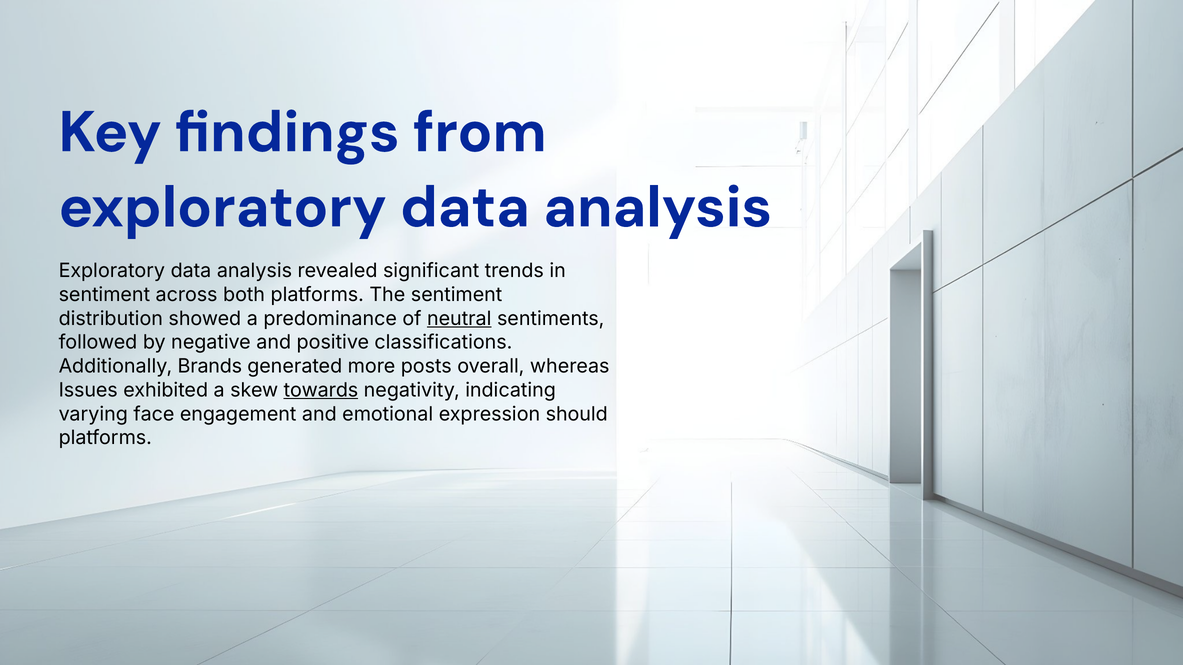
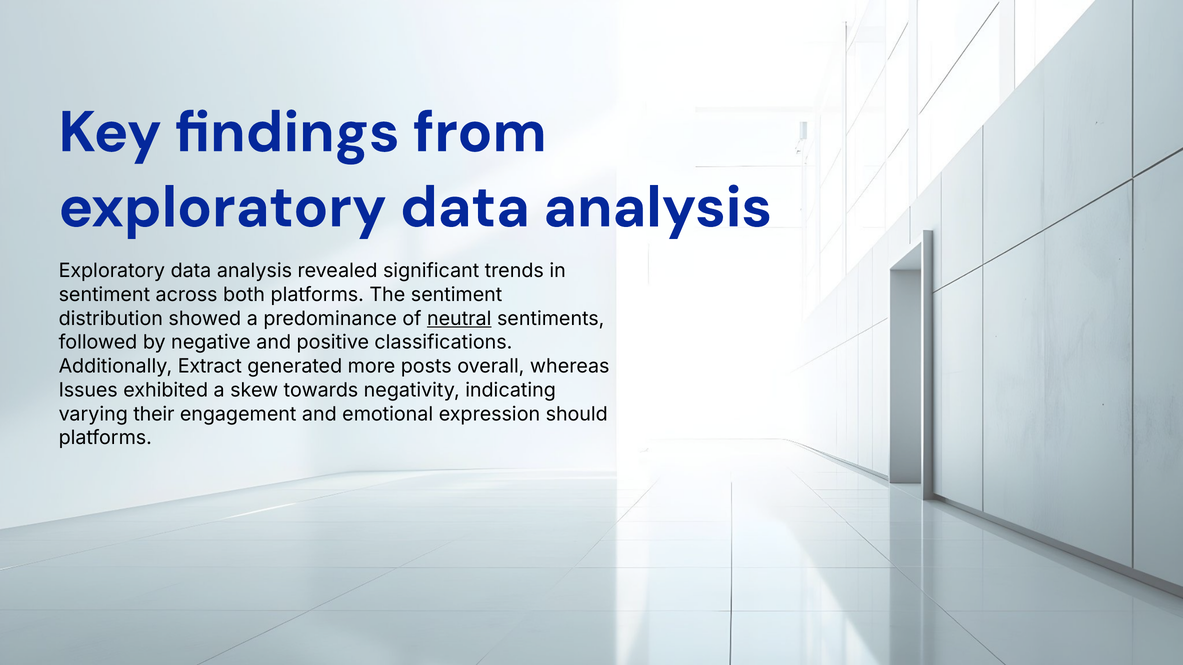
Brands: Brands -> Extract
towards underline: present -> none
face: face -> their
